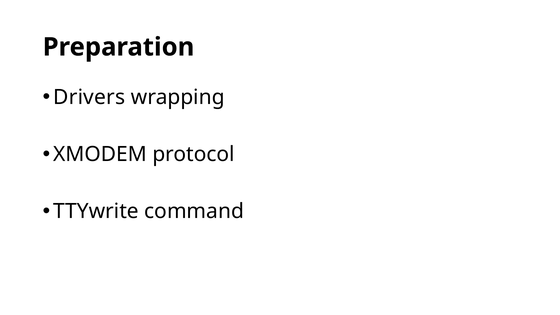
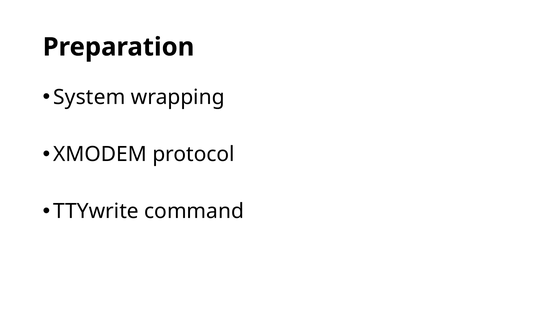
Drivers: Drivers -> System
